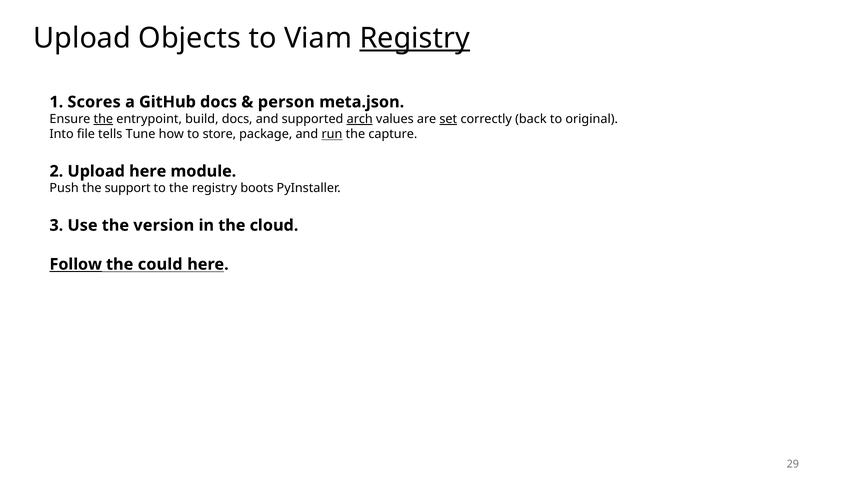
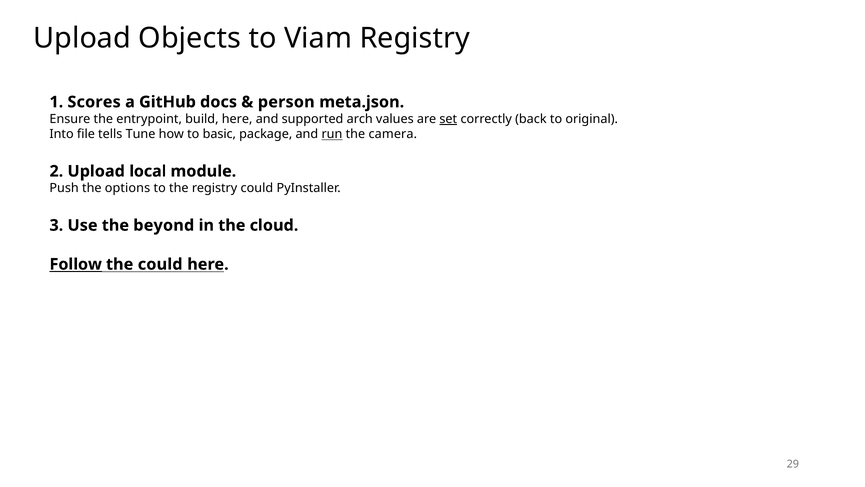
Registry at (415, 38) underline: present -> none
the at (103, 119) underline: present -> none
build docs: docs -> here
arch underline: present -> none
store: store -> basic
capture: capture -> camera
Upload here: here -> local
support: support -> options
registry boots: boots -> could
version: version -> beyond
